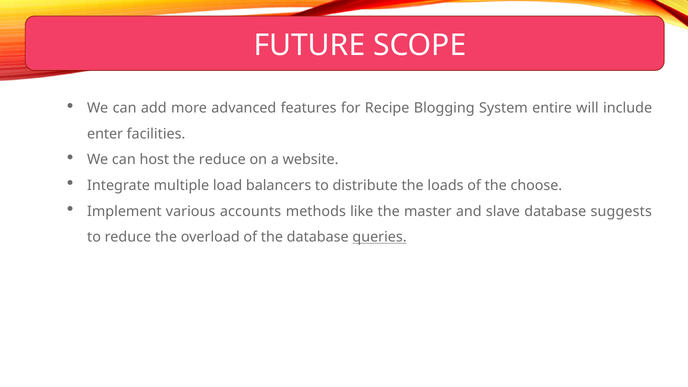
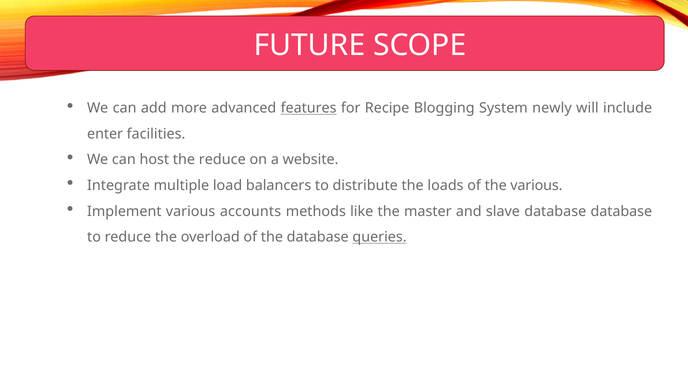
features underline: none -> present
entire: entire -> newly
the choose: choose -> various
database suggests: suggests -> database
